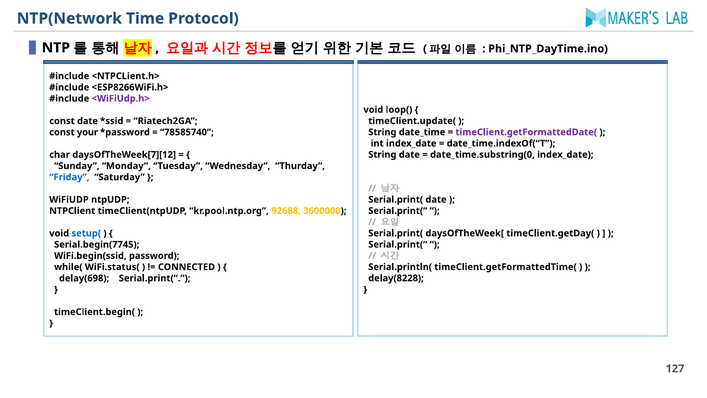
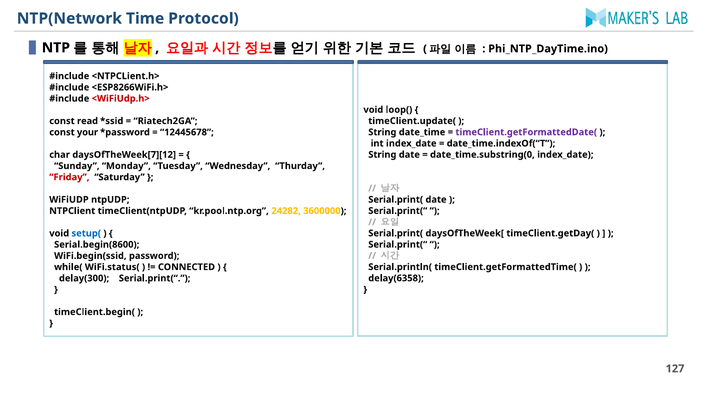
<WiFiUdp.h> colour: purple -> red
const date: date -> read
78585740: 78585740 -> 12445678
Friday colour: blue -> red
92688: 92688 -> 24282
Serial.begin(7745: Serial.begin(7745 -> Serial.begin(8600
delay(8228: delay(8228 -> delay(6358
delay(698: delay(698 -> delay(300
